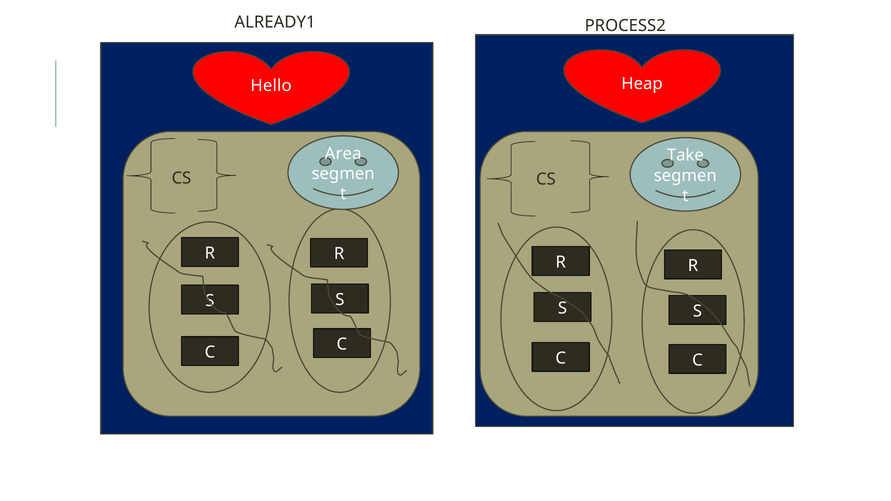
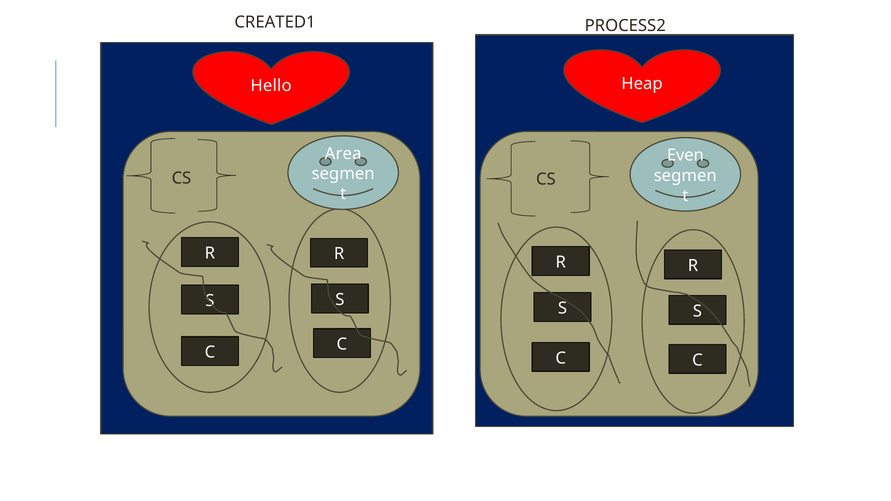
ALREADY1: ALREADY1 -> CREATED1
Take: Take -> Even
